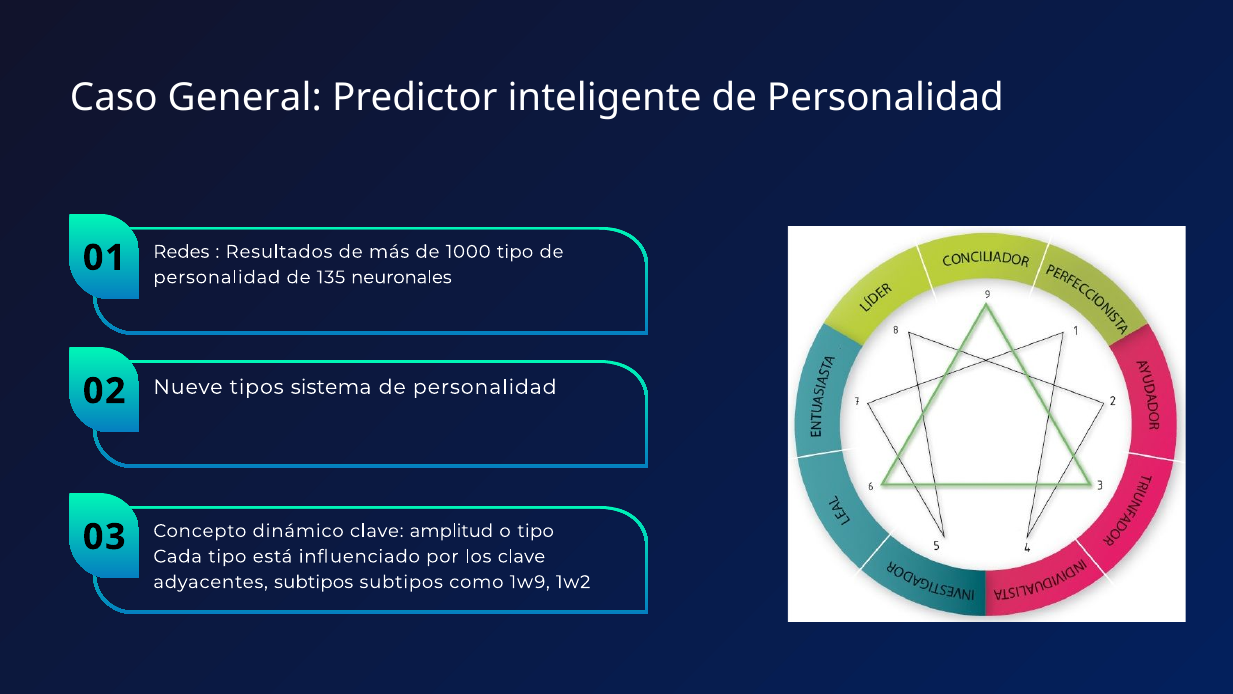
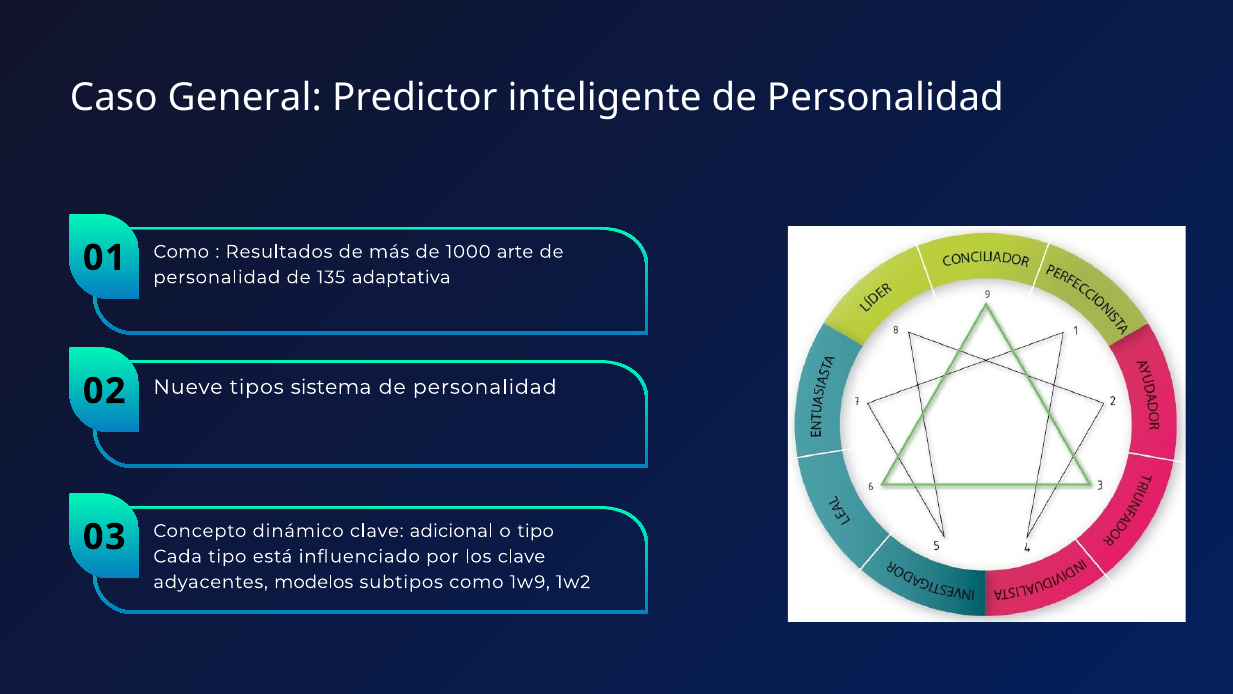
Redes at (181, 252): Redes -> Como
1000 tipo: tipo -> arte
neuronales: neuronales -> adaptativa
amplitud: amplitud -> adicional
adyacentes subtipos: subtipos -> modelos
